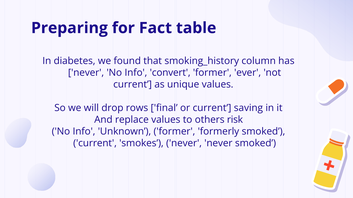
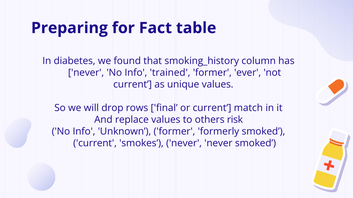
convert: convert -> trained
saving: saving -> match
